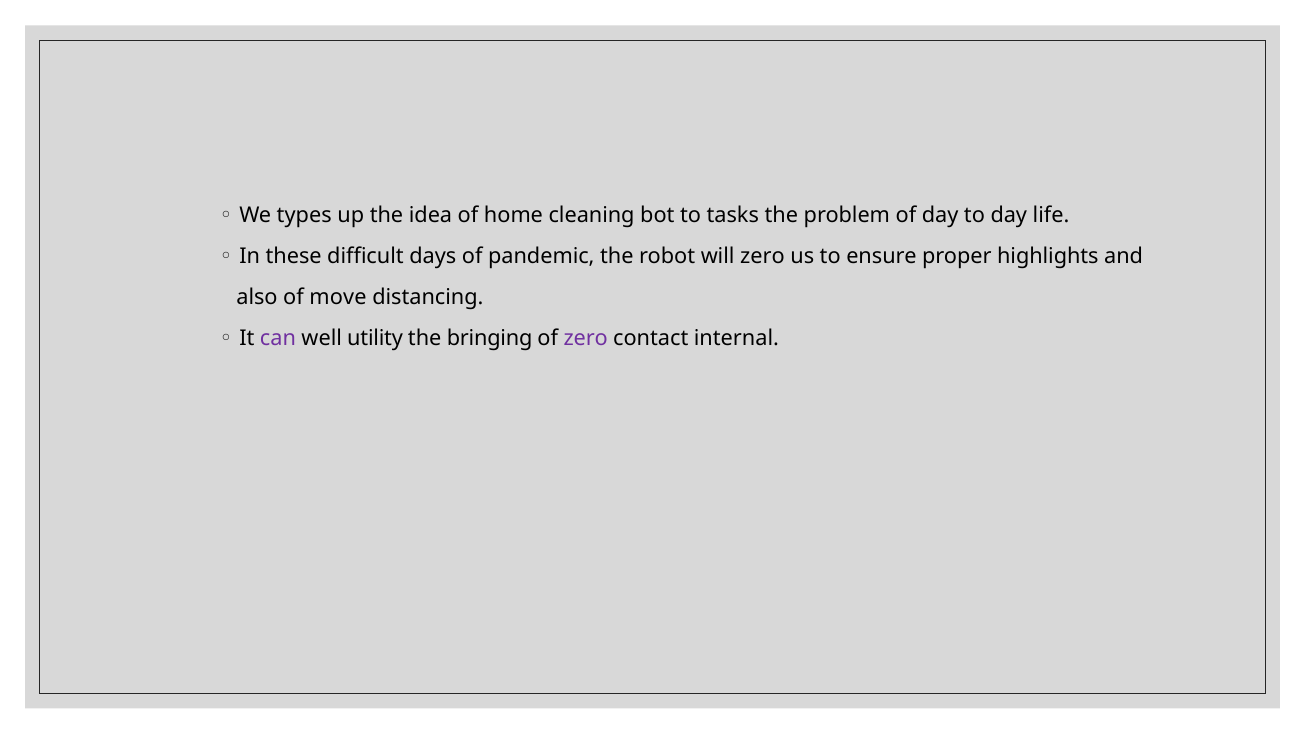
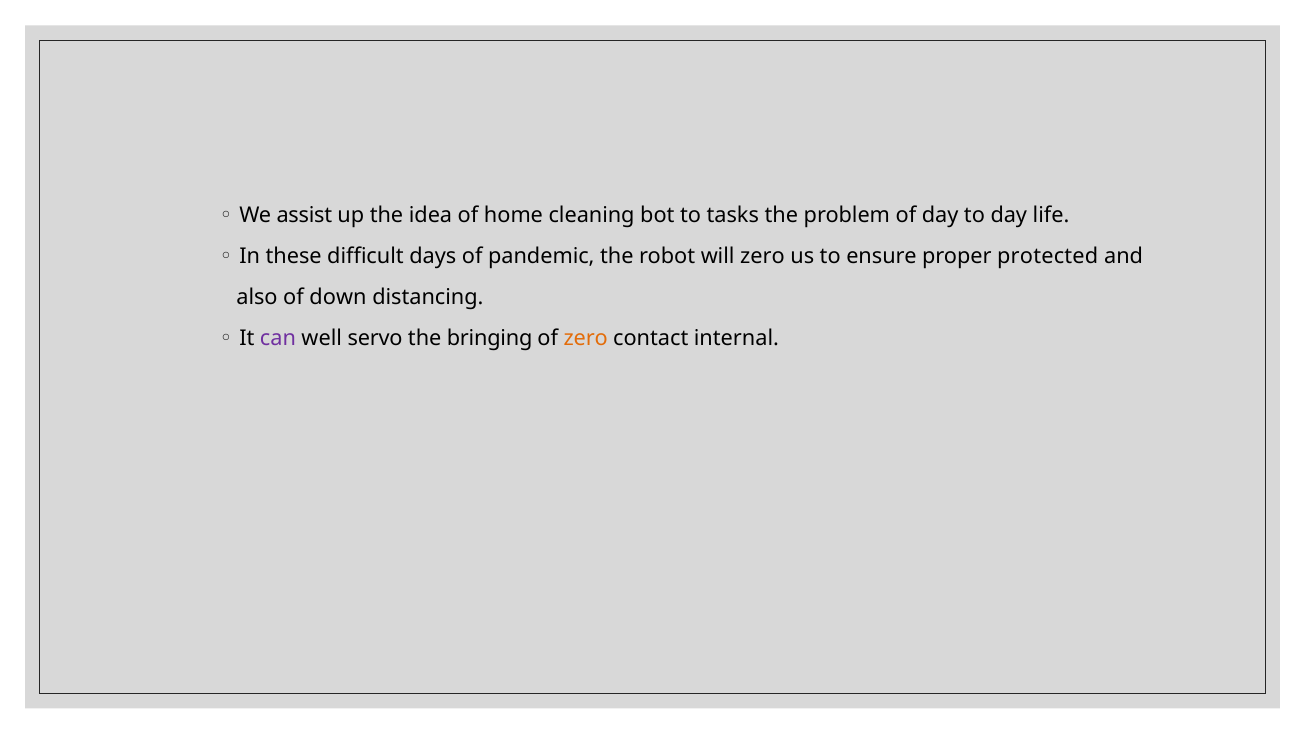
types: types -> assist
highlights: highlights -> protected
move: move -> down
utility: utility -> servo
zero at (586, 338) colour: purple -> orange
